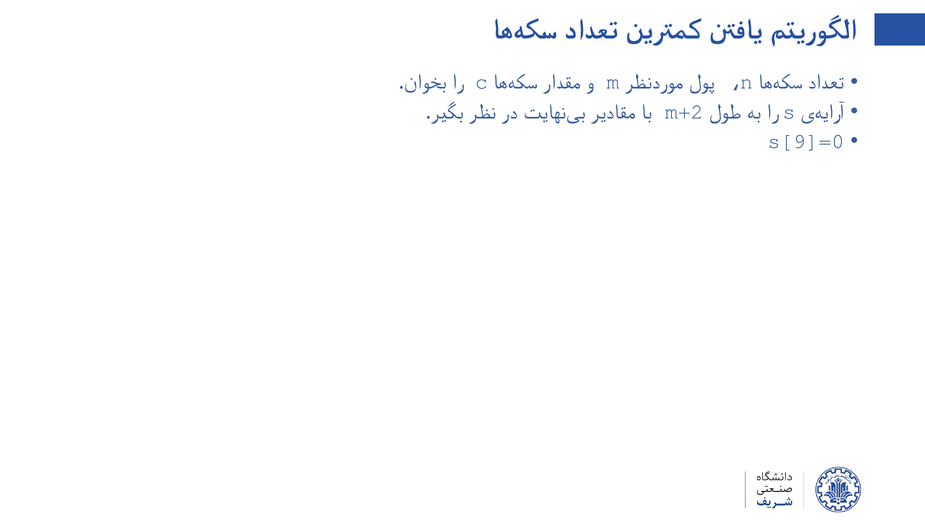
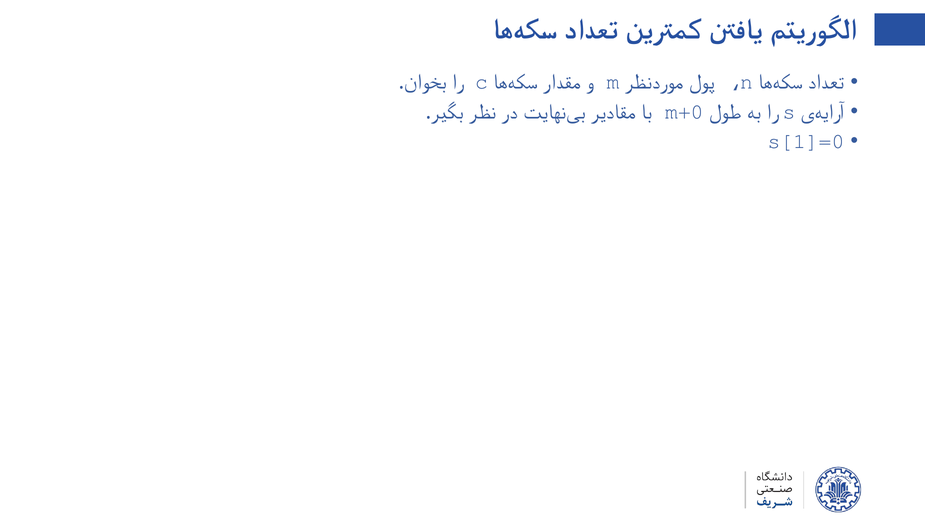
m+2: m+2 -> m+0
s[9]=0: s[9]=0 -> s[1]=0
